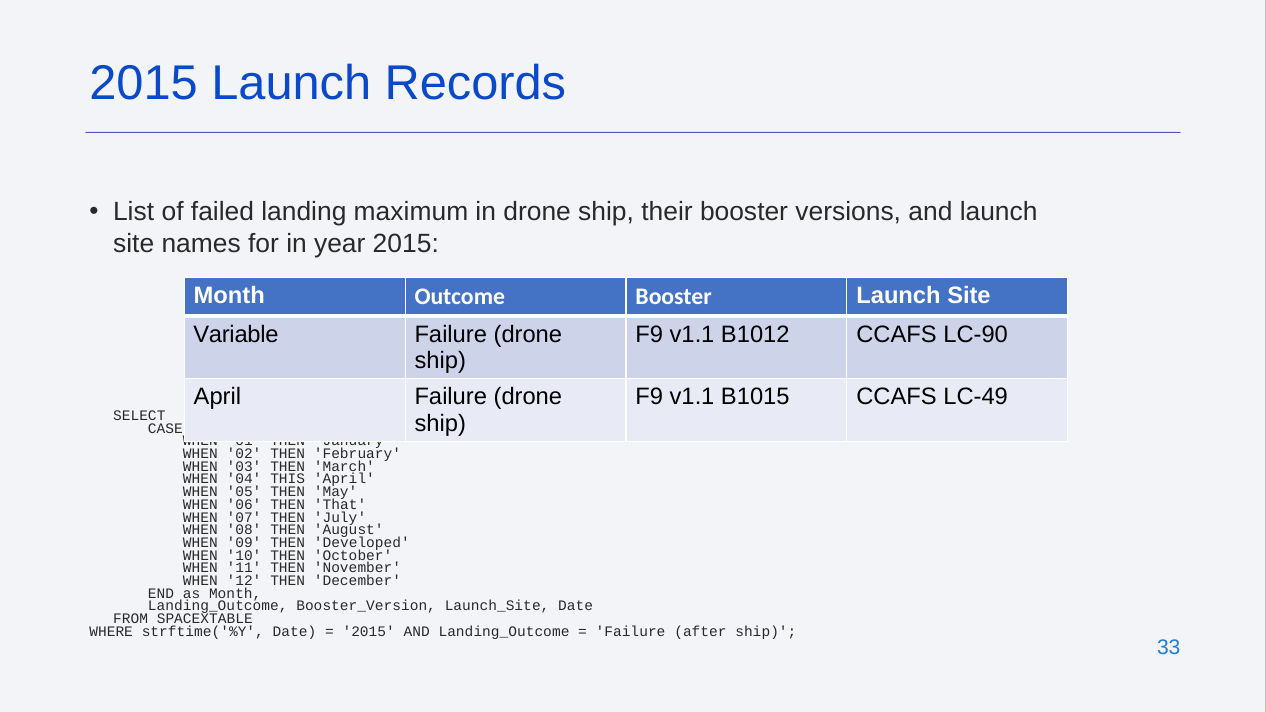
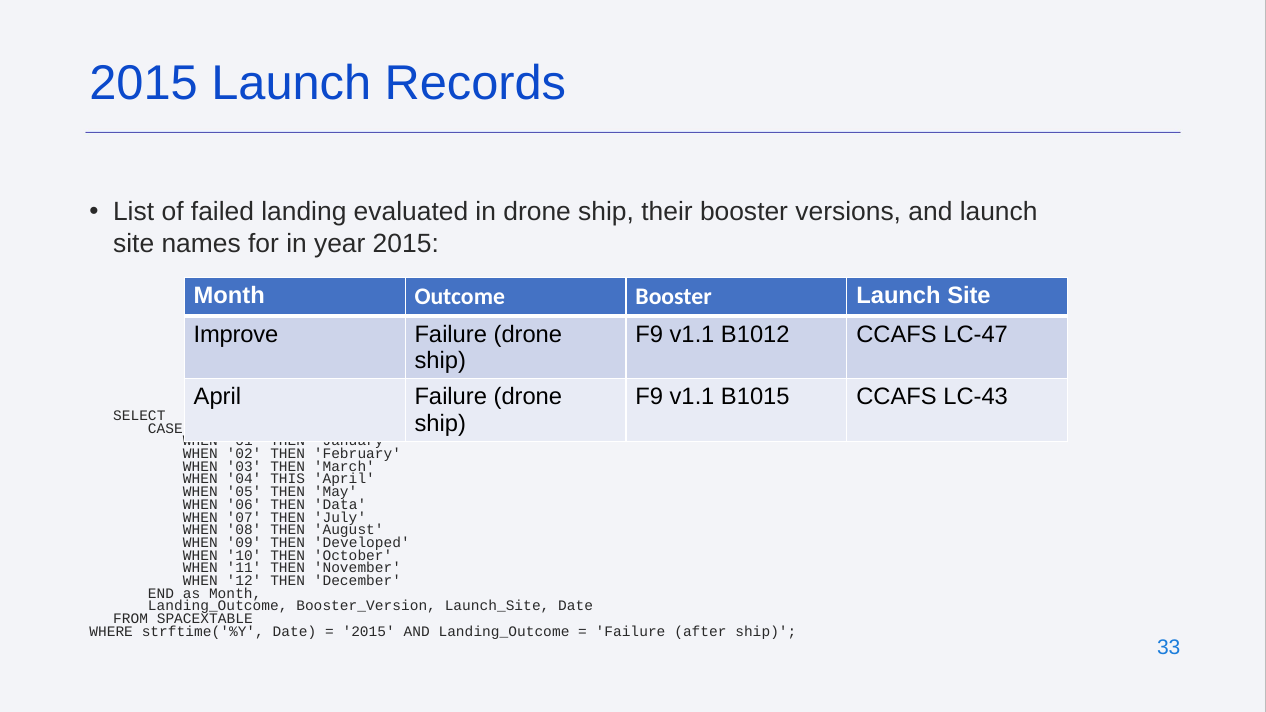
maximum: maximum -> evaluated
Variable: Variable -> Improve
LC-90: LC-90 -> LC-47
LC-49: LC-49 -> LC-43
That: That -> Data
